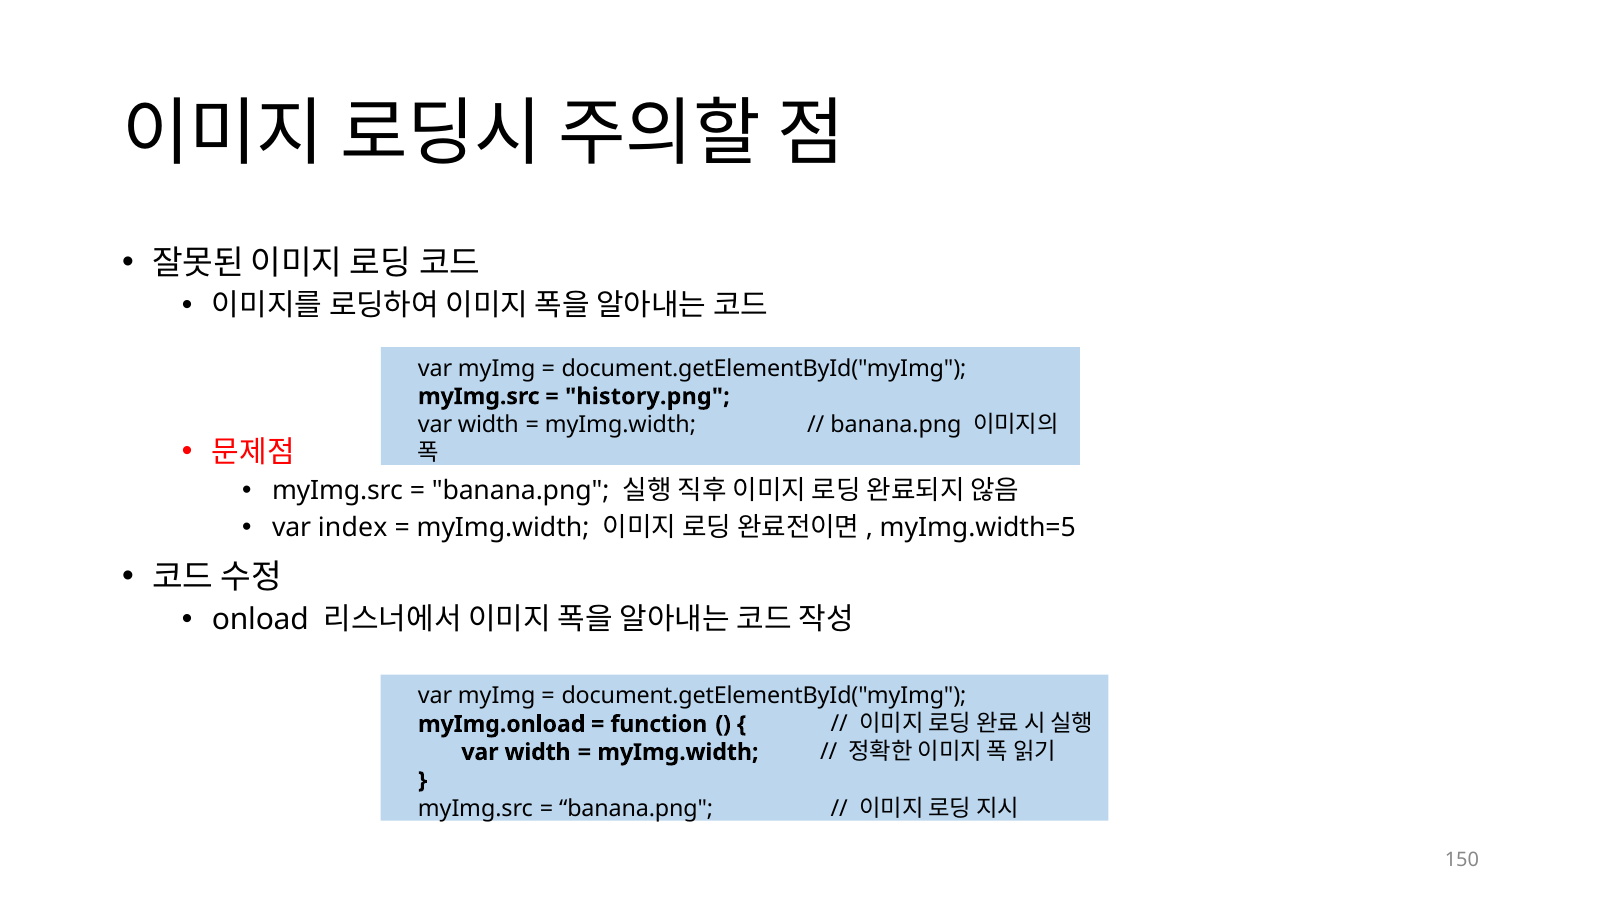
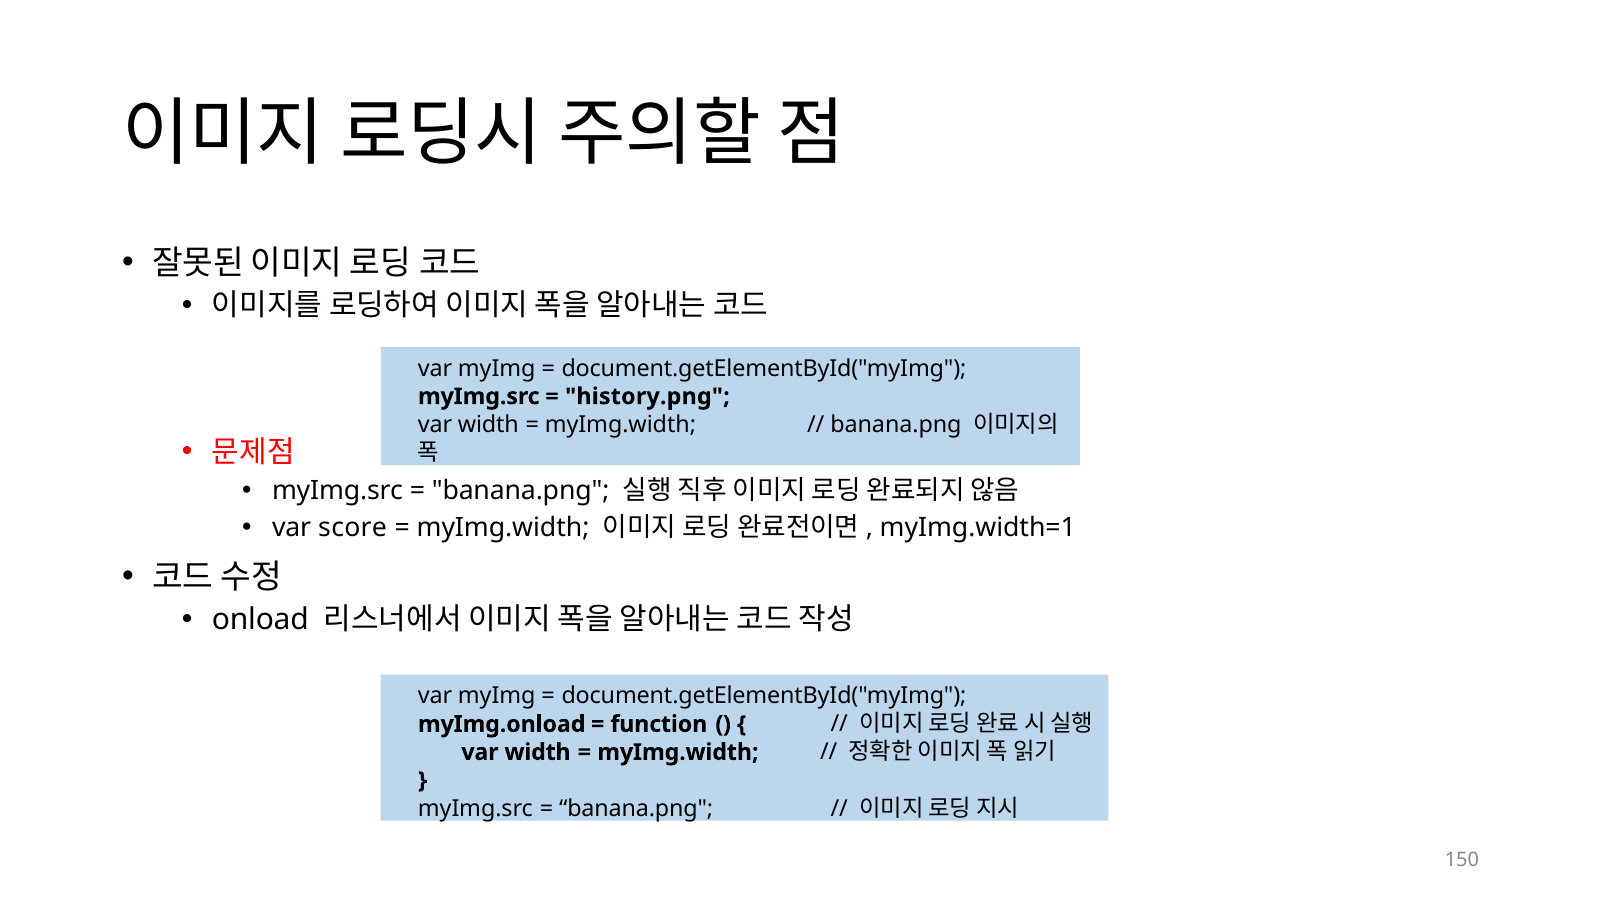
index: index -> score
myImg.width=5: myImg.width=5 -> myImg.width=1
